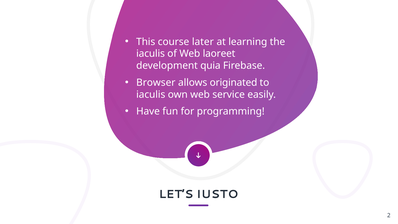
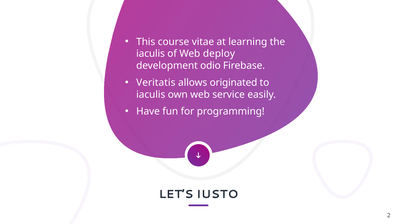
later: later -> vitae
laoreet: laoreet -> deploy
quia: quia -> odio
Browser: Browser -> Veritatis
